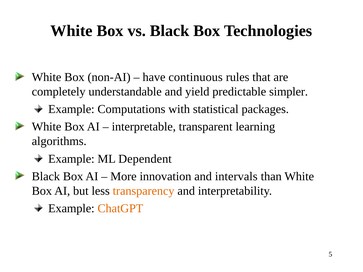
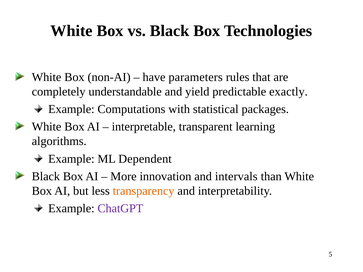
continuous: continuous -> parameters
simpler: simpler -> exactly
ChatGPT colour: orange -> purple
